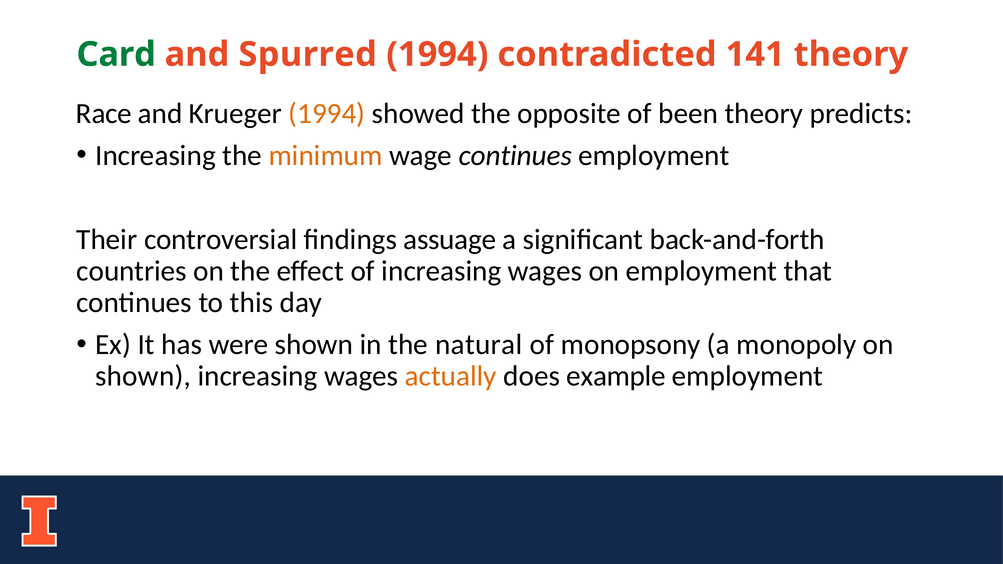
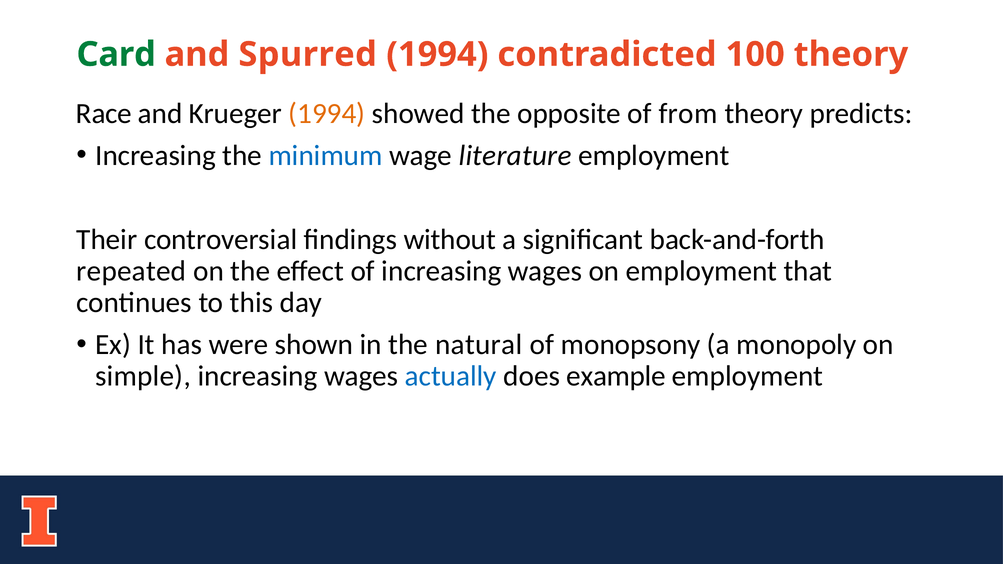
141: 141 -> 100
been: been -> from
minimum colour: orange -> blue
wage continues: continues -> literature
assuage: assuage -> without
countries: countries -> repeated
shown at (143, 376): shown -> simple
actually colour: orange -> blue
